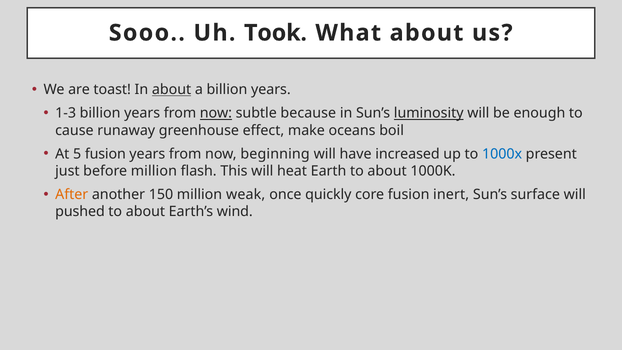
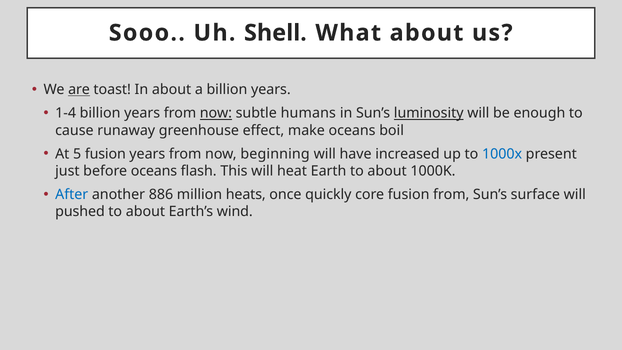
Took: Took -> Shell
are underline: none -> present
about at (172, 90) underline: present -> none
1-3: 1-3 -> 1-4
because: because -> humans
before million: million -> oceans
After colour: orange -> blue
150: 150 -> 886
weak: weak -> heats
fusion inert: inert -> from
